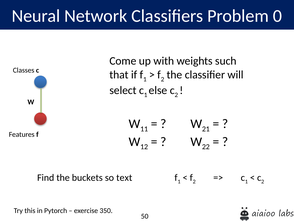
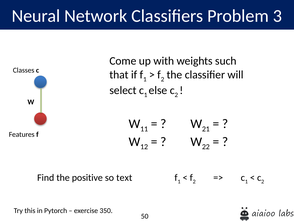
0: 0 -> 3
buckets: buckets -> positive
